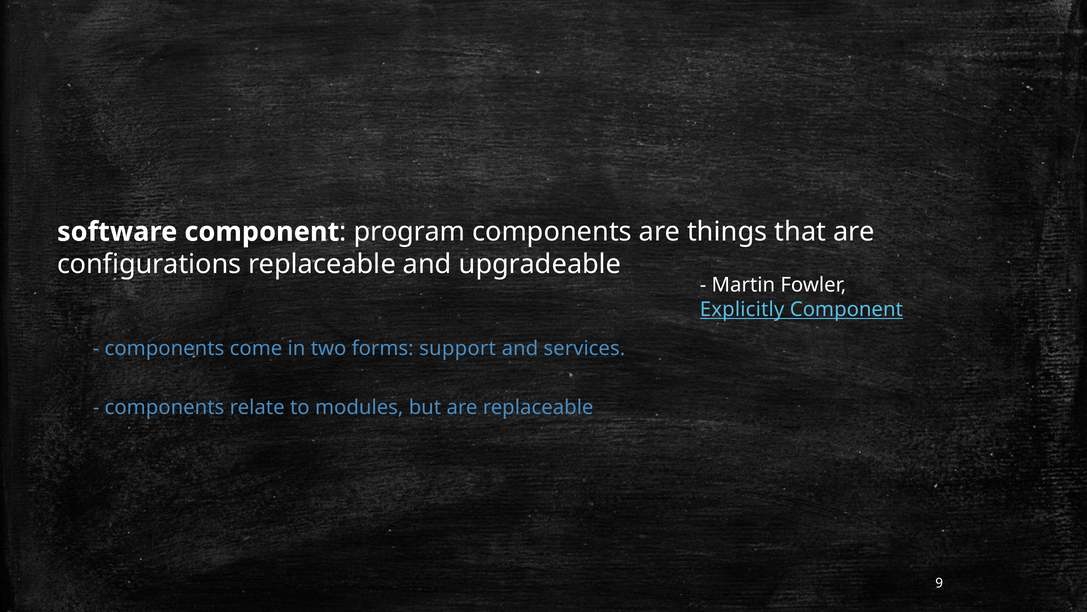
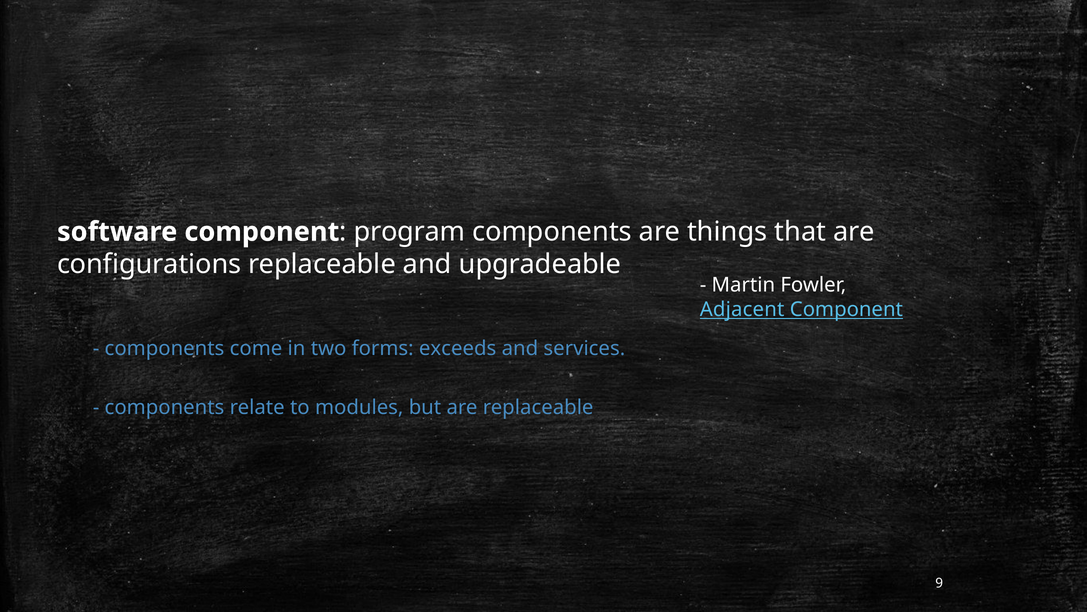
Explicitly: Explicitly -> Adjacent
support: support -> exceeds
